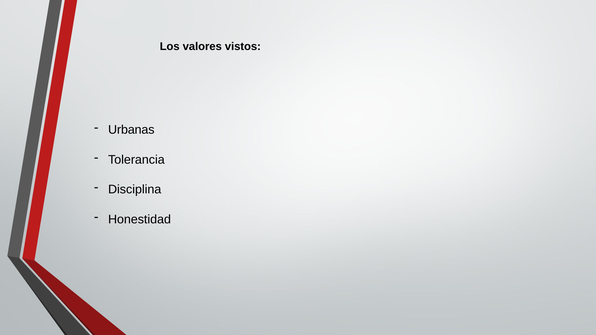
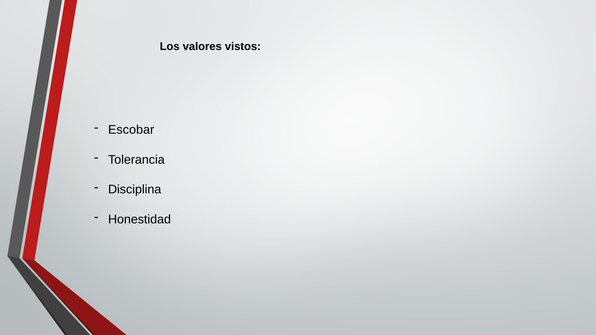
Urbanas: Urbanas -> Escobar
